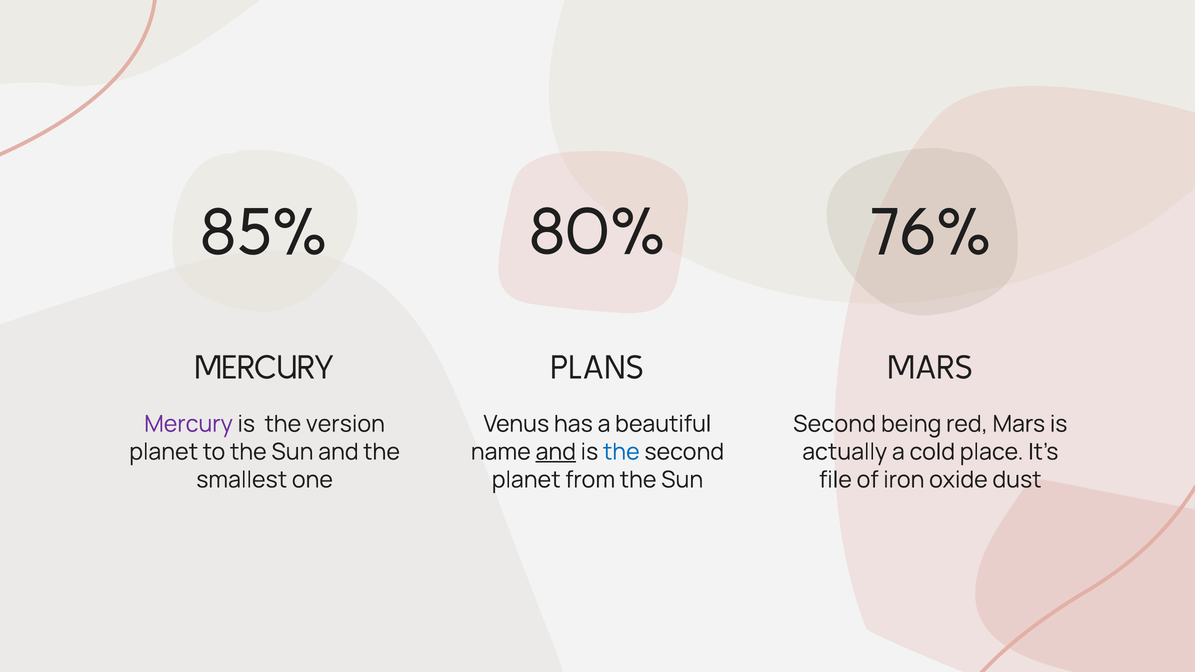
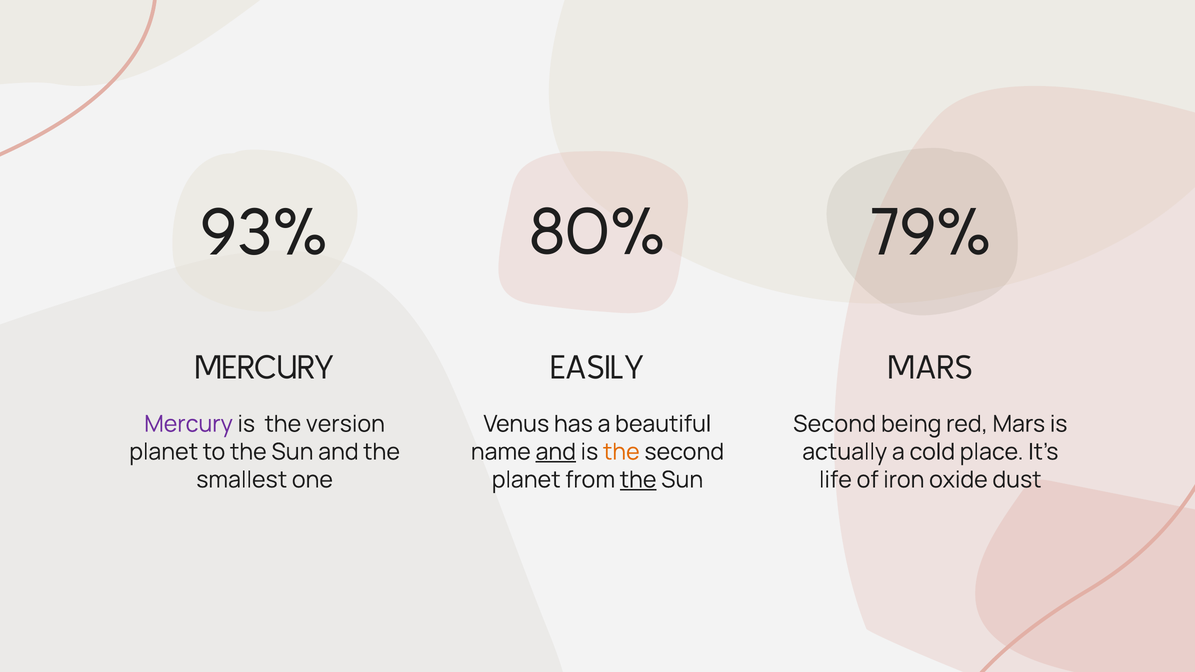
85%: 85% -> 93%
76%: 76% -> 79%
PLANS: PLANS -> EASILY
the at (621, 452) colour: blue -> orange
the at (638, 480) underline: none -> present
file: file -> life
